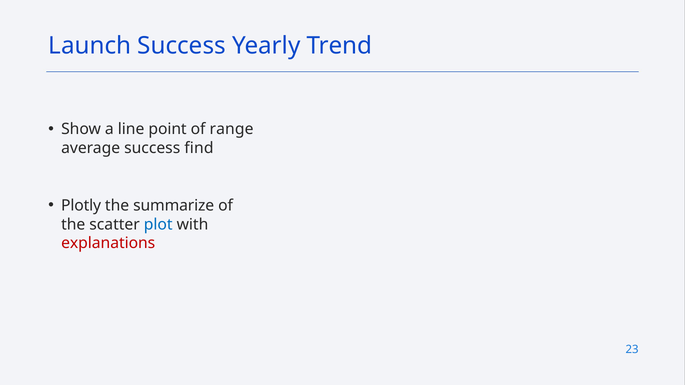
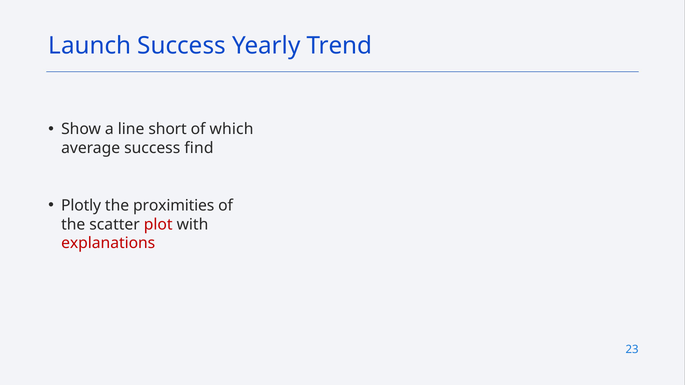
point: point -> short
range: range -> which
summarize: summarize -> proximities
plot colour: blue -> red
